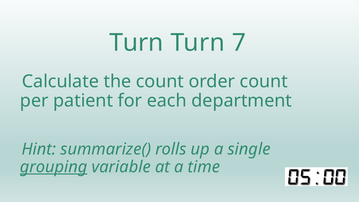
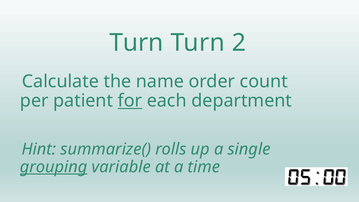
7: 7 -> 2
the count: count -> name
for underline: none -> present
